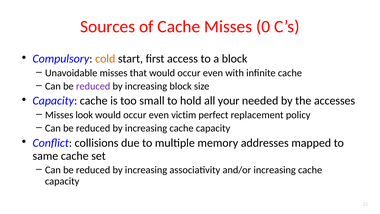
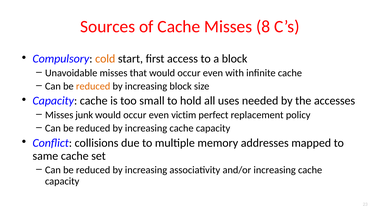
0: 0 -> 8
reduced at (93, 86) colour: purple -> orange
your: your -> uses
look: look -> junk
